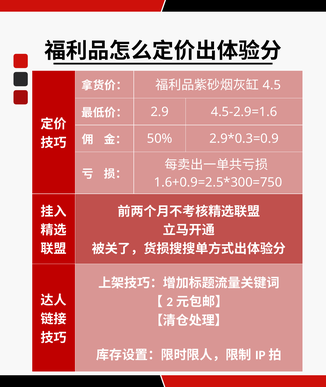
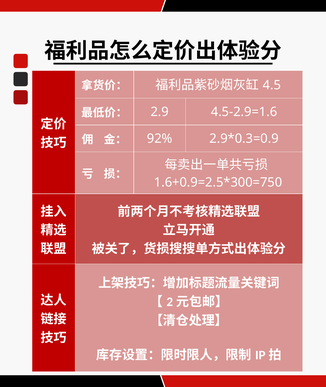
50%: 50% -> 92%
